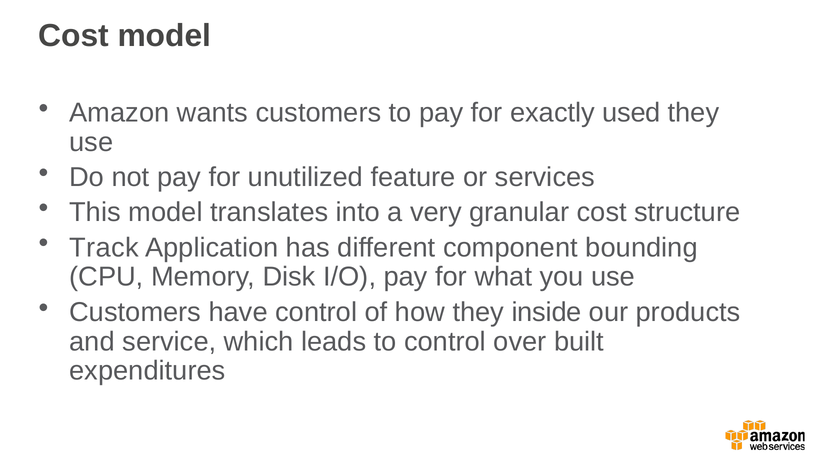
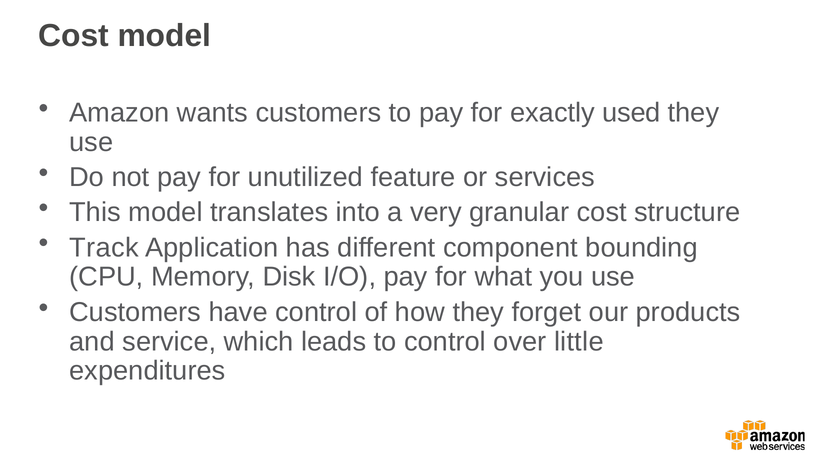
inside: inside -> forget
built: built -> little
